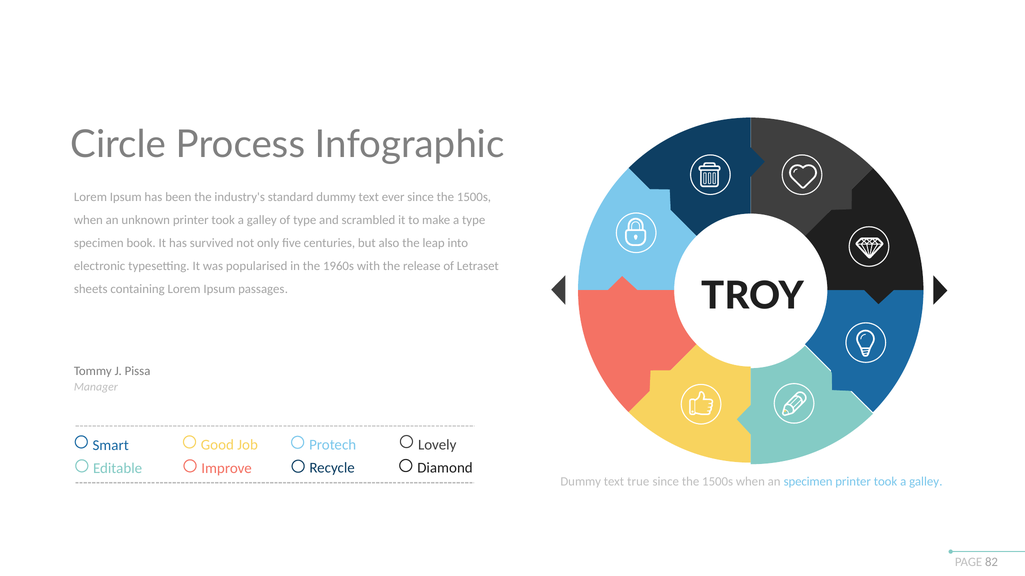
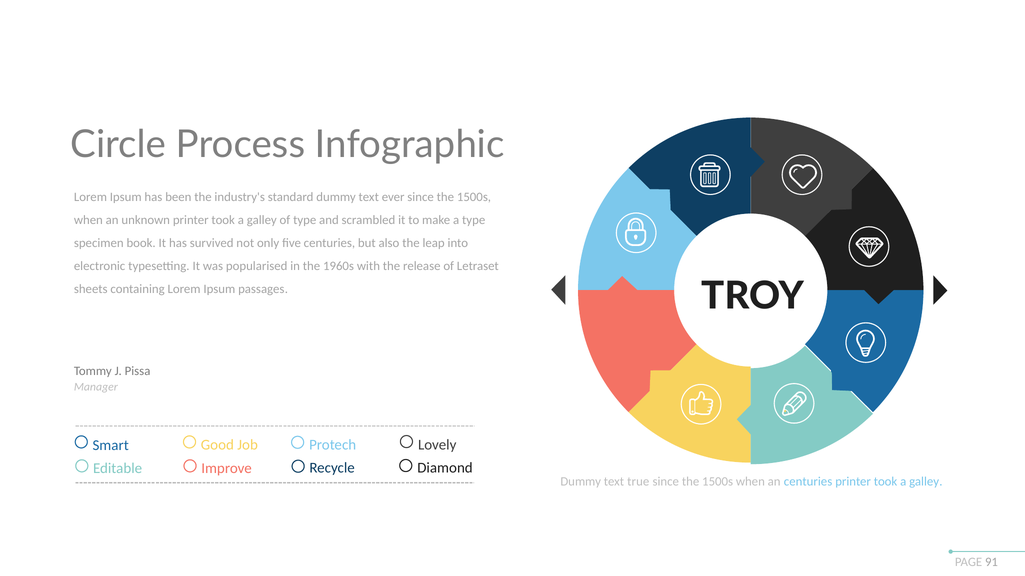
an specimen: specimen -> centuries
82: 82 -> 91
